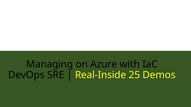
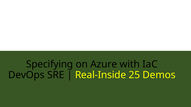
Managing: Managing -> Specifying
